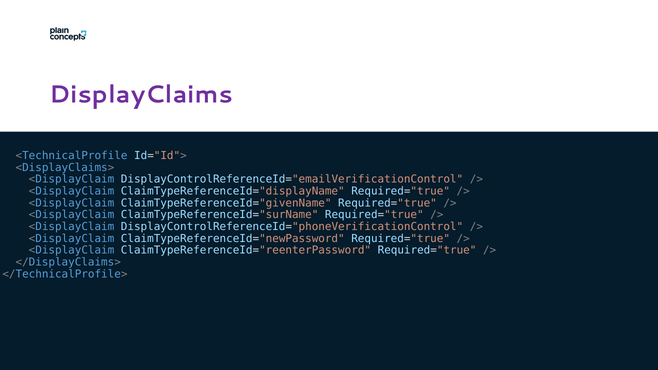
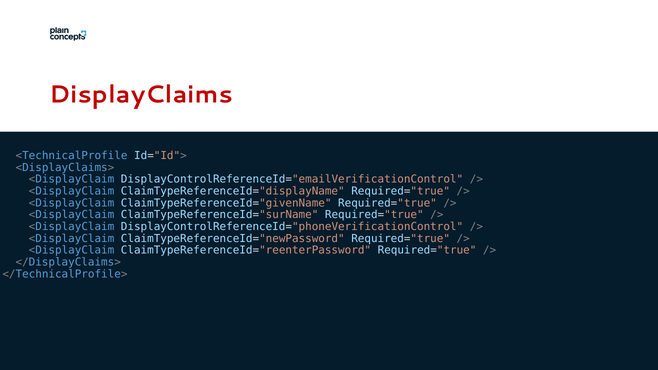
DisplayClaims colour: purple -> red
